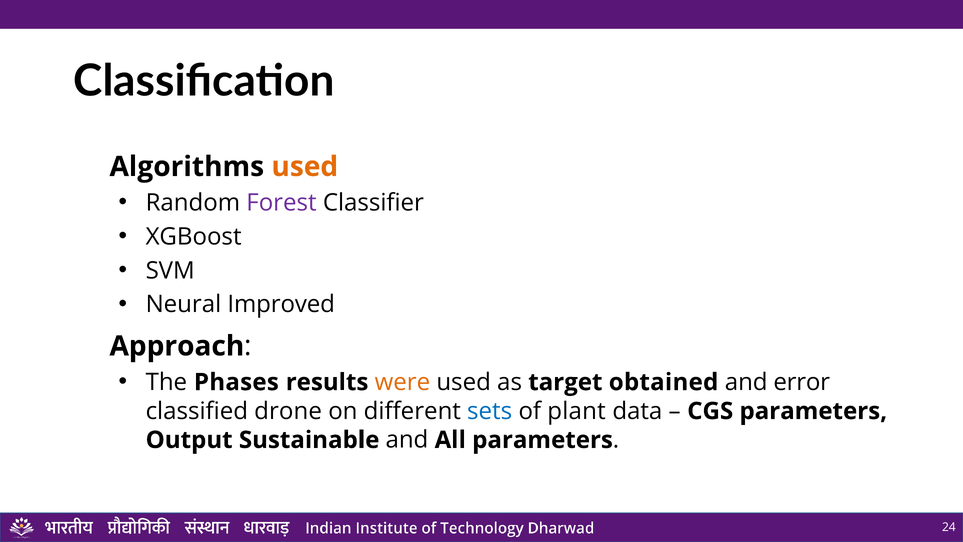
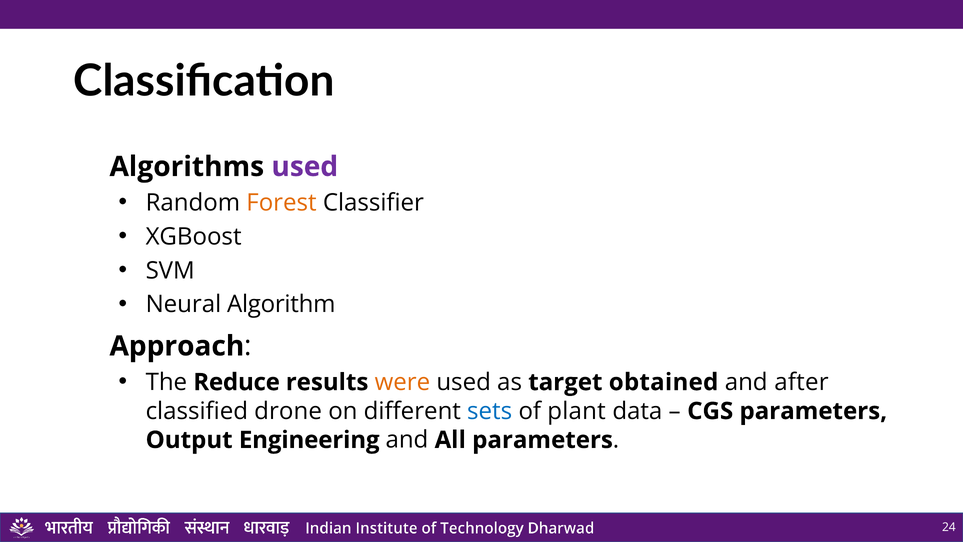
used at (305, 167) colour: orange -> purple
Forest colour: purple -> orange
Improved: Improved -> Algorithm
Phases: Phases -> Reduce
error: error -> after
Sustainable: Sustainable -> Engineering
